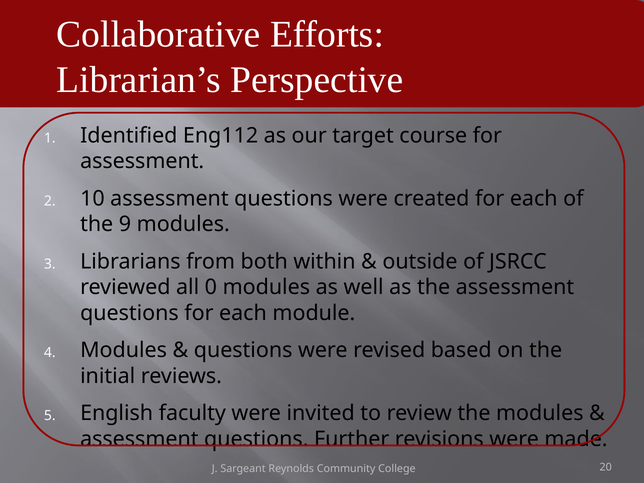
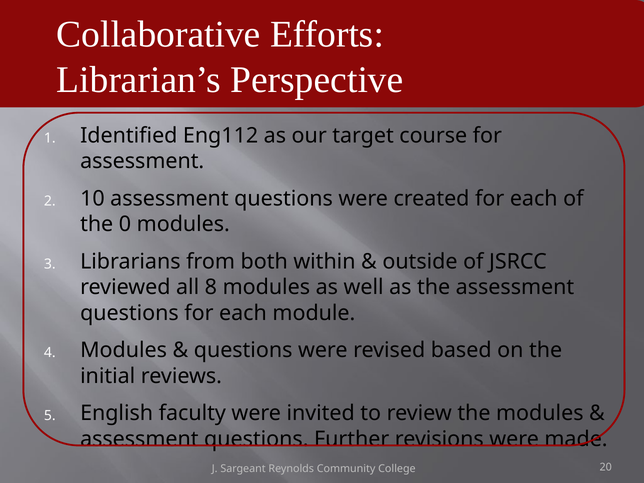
9: 9 -> 0
0: 0 -> 8
